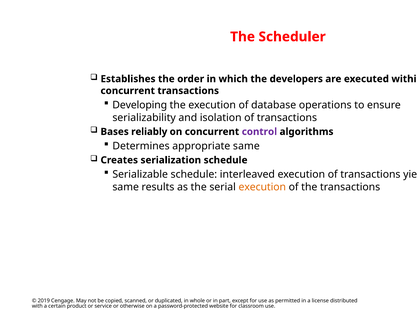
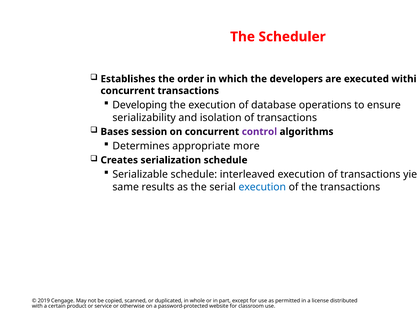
reliably: reliably -> session
appropriate same: same -> more
execution at (262, 187) colour: orange -> blue
